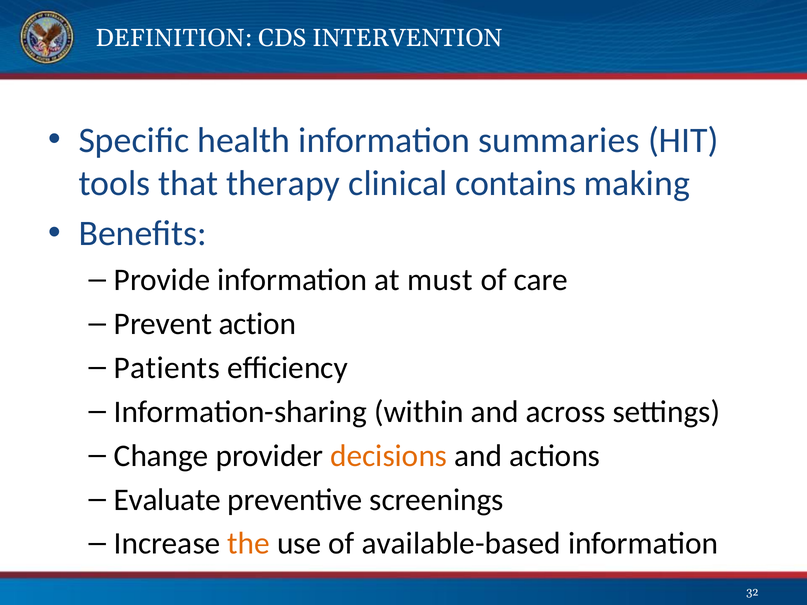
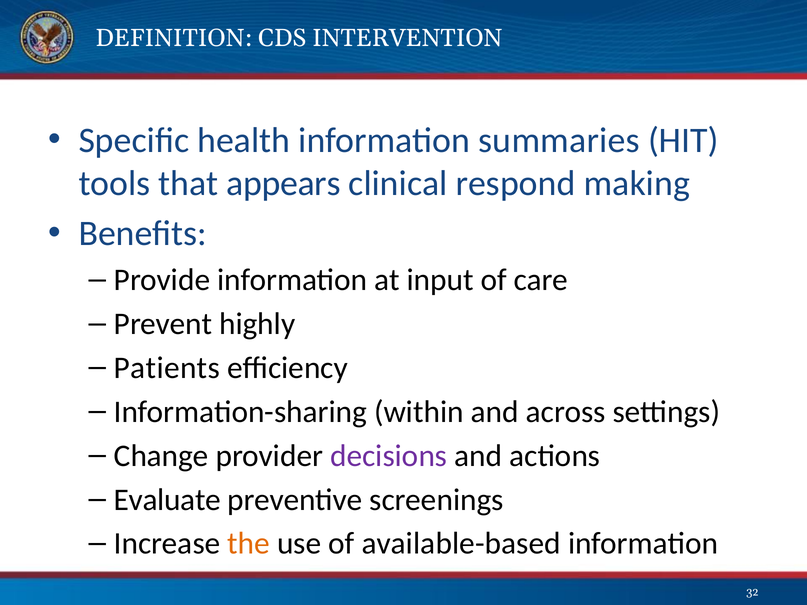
therapy: therapy -> appears
contains: contains -> respond
must: must -> input
action: action -> highly
decisions colour: orange -> purple
